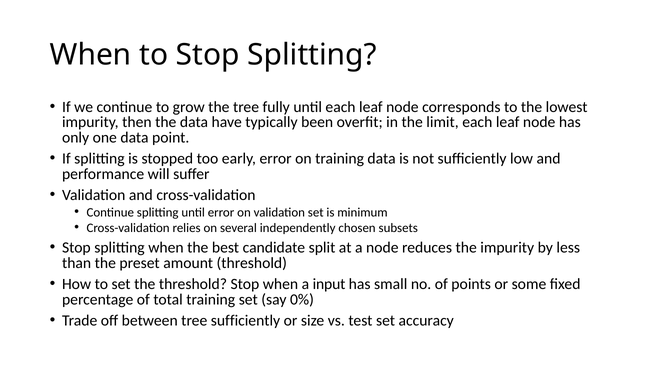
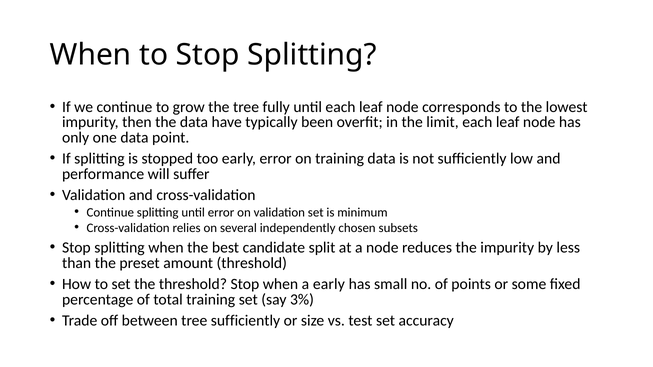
a input: input -> early
0%: 0% -> 3%
